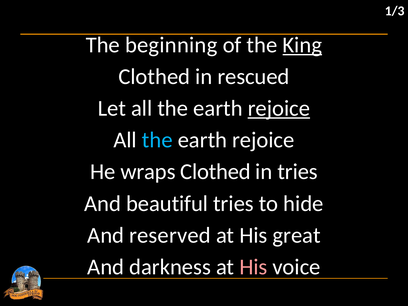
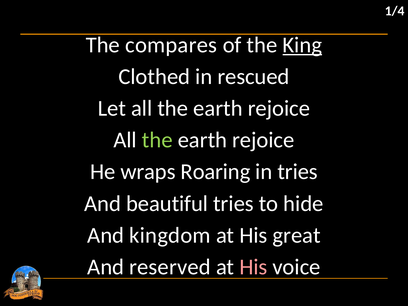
1/3: 1/3 -> 1/4
beginning: beginning -> compares
rejoice at (279, 108) underline: present -> none
the at (157, 140) colour: light blue -> light green
wraps Clothed: Clothed -> Roaring
reserved: reserved -> kingdom
darkness: darkness -> reserved
